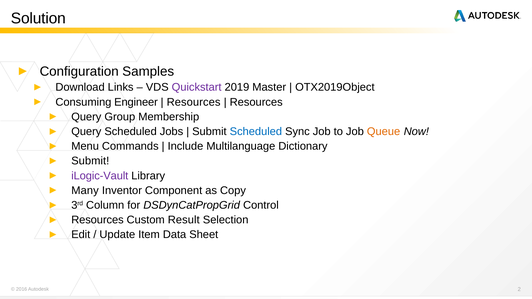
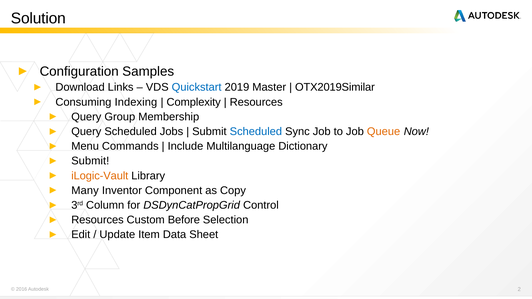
Quickstart colour: purple -> blue
OTX2019Object: OTX2019Object -> OTX2019Similar
Engineer: Engineer -> Indexing
Resources at (194, 102): Resources -> Complexity
iLogic-Vault colour: purple -> orange
Result: Result -> Before
